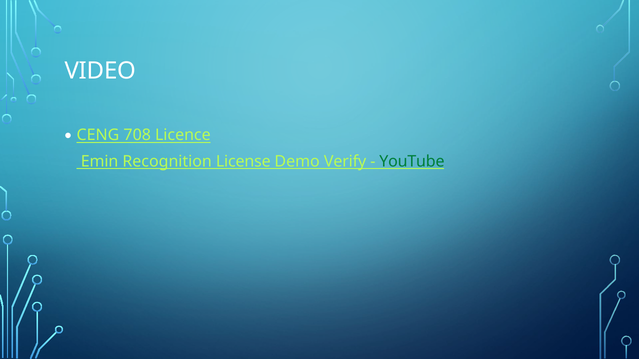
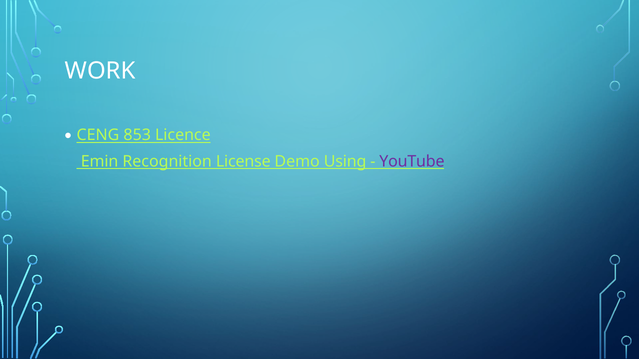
VIDEO: VIDEO -> WORK
708: 708 -> 853
Verify: Verify -> Using
YouTube colour: green -> purple
